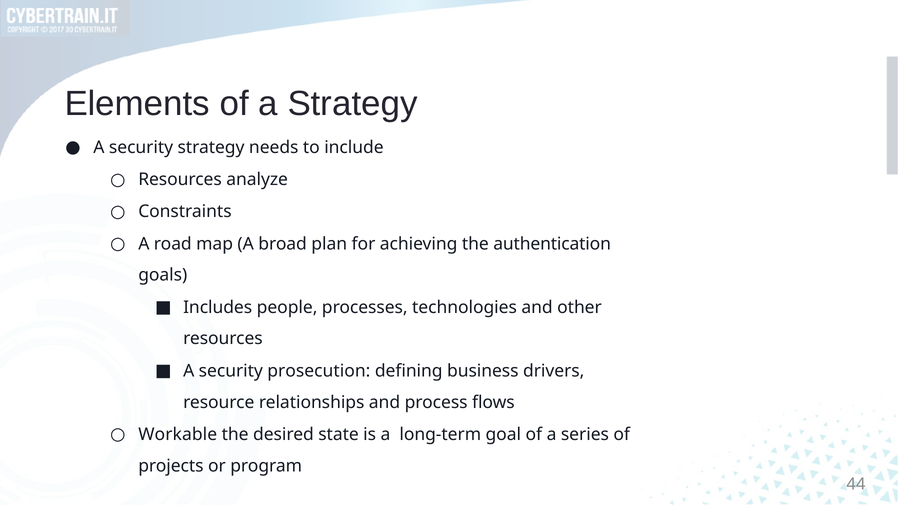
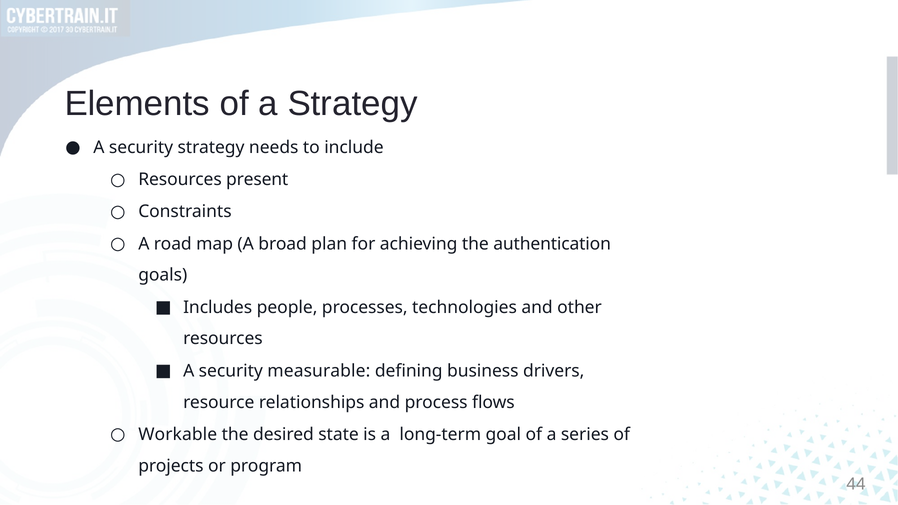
analyze: analyze -> present
prosecution: prosecution -> measurable
